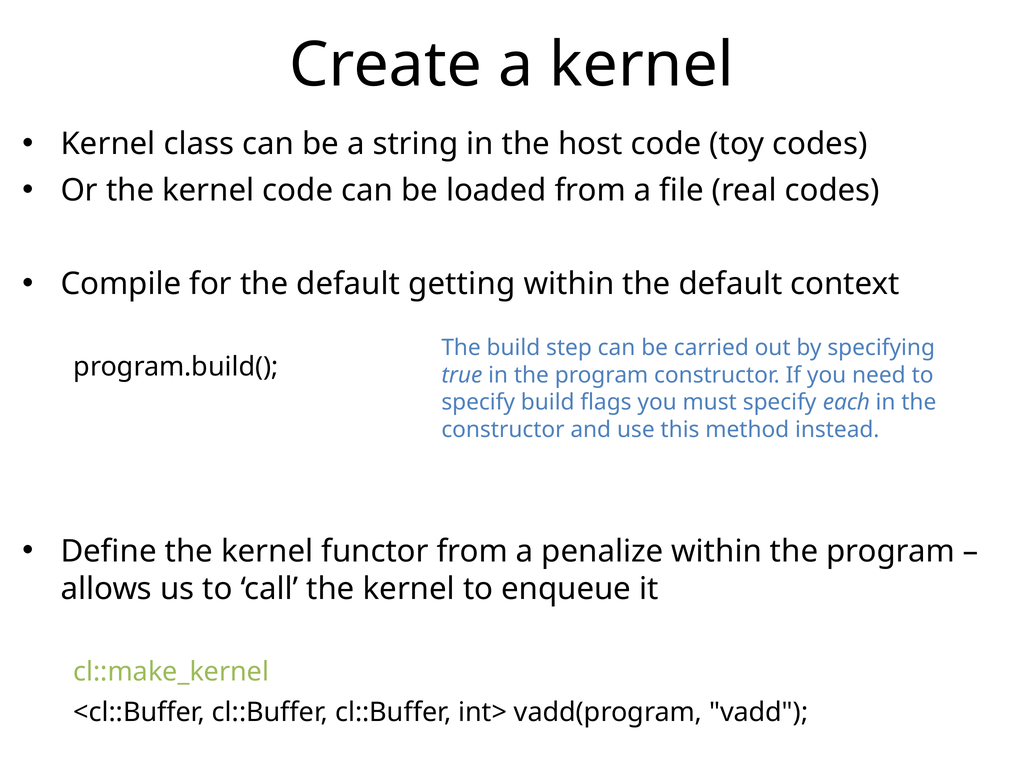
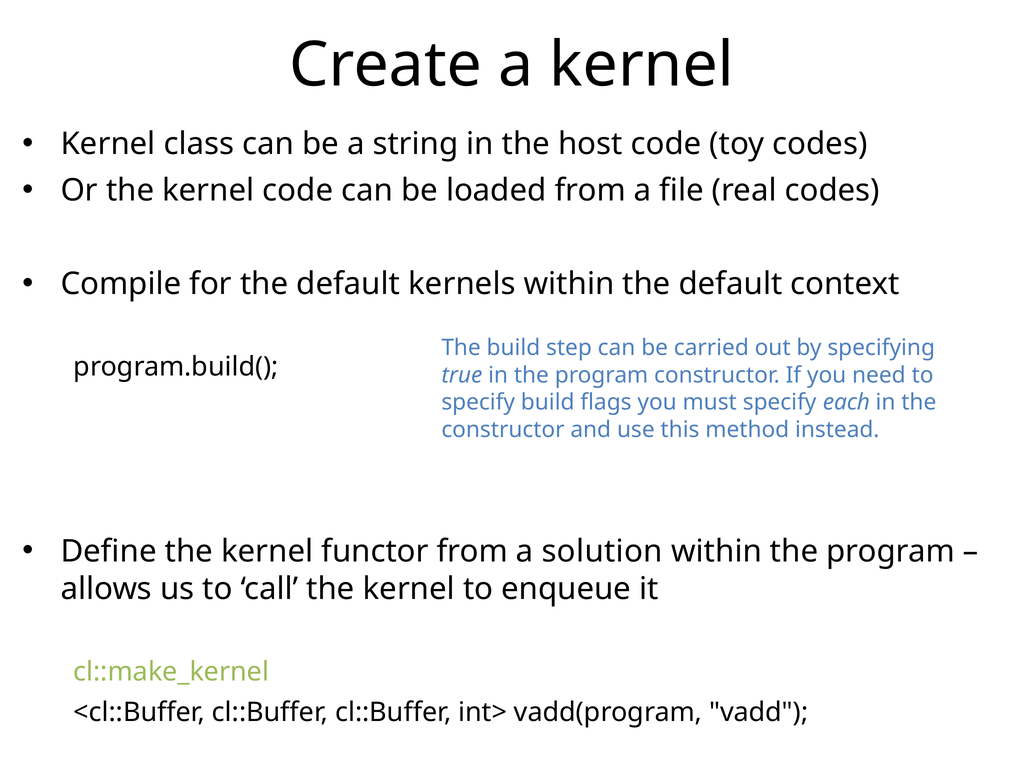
getting: getting -> kernels
penalize: penalize -> solution
